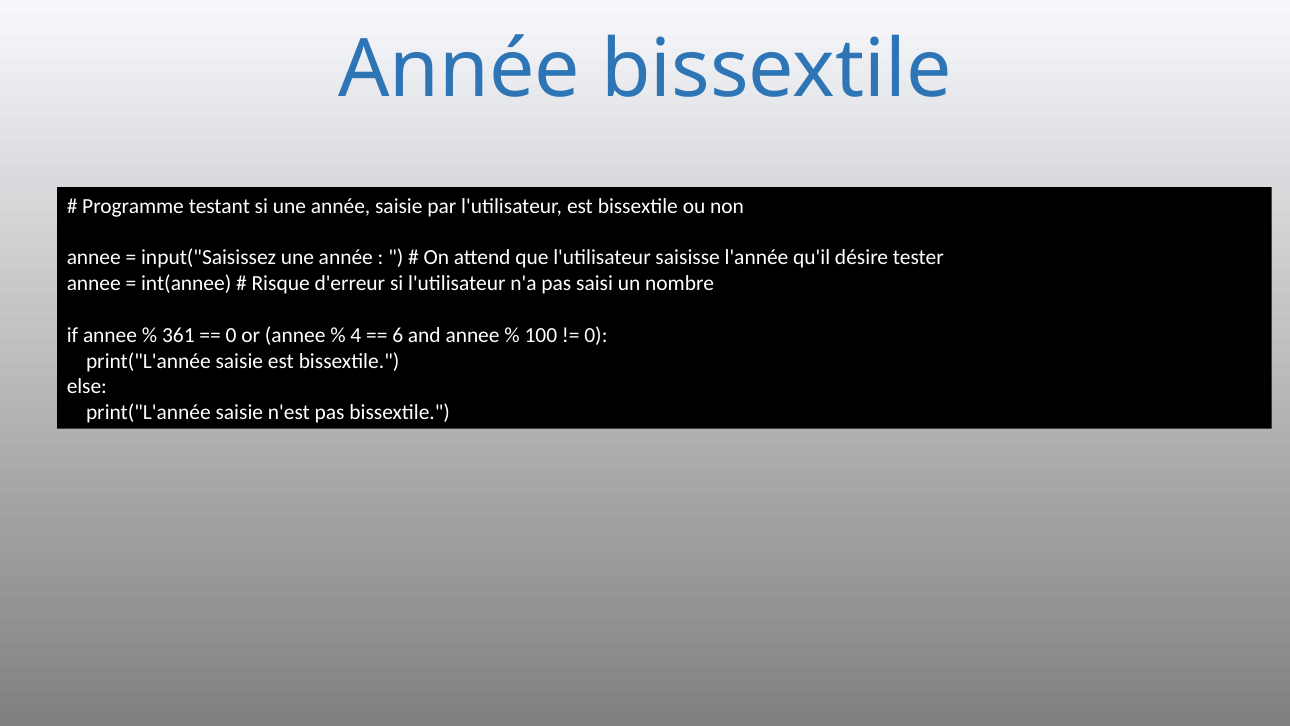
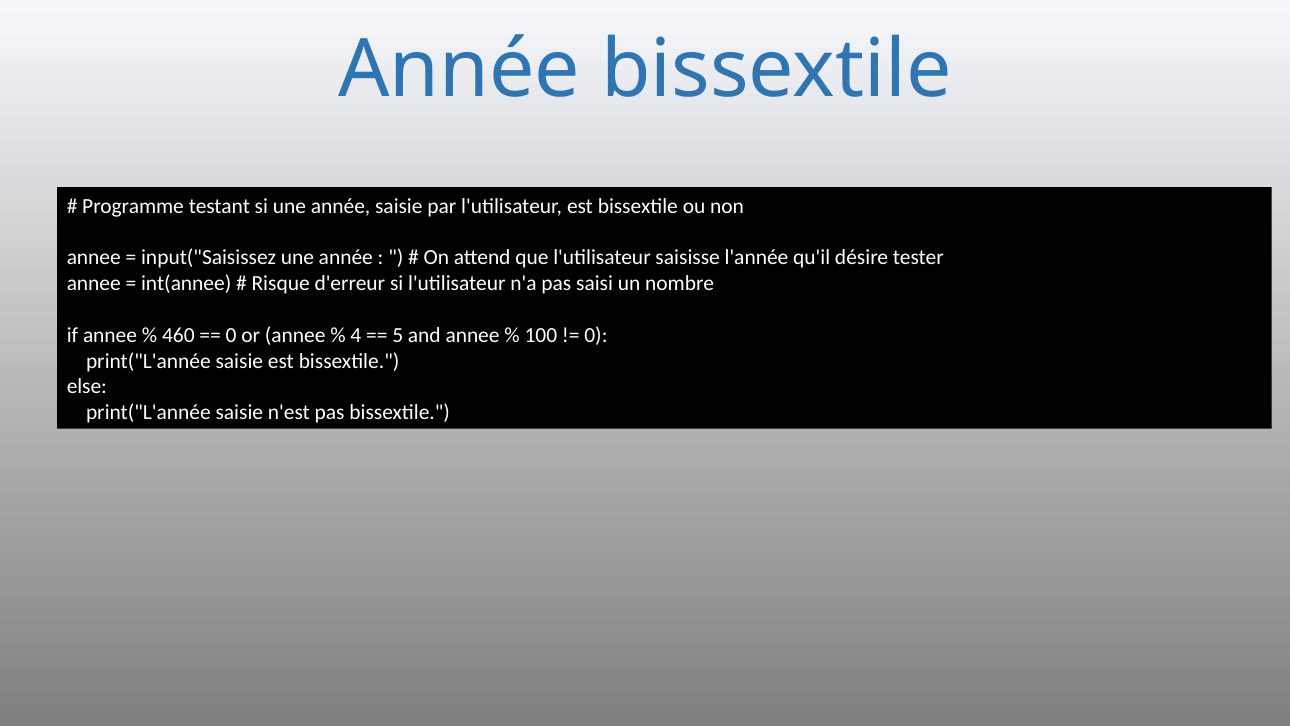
361: 361 -> 460
6: 6 -> 5
